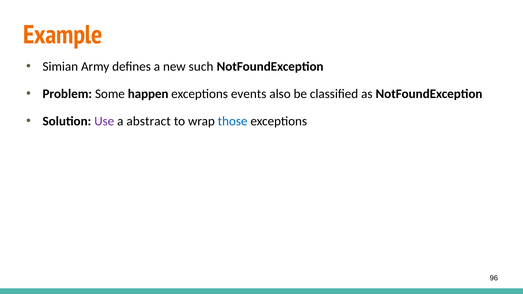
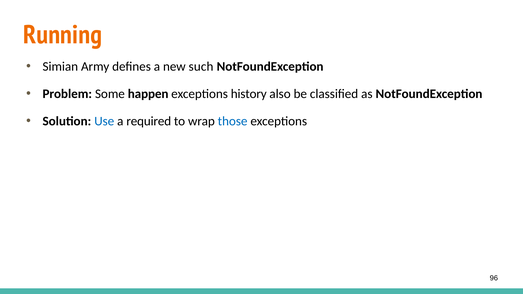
Example: Example -> Running
events: events -> history
Use colour: purple -> blue
abstract: abstract -> required
